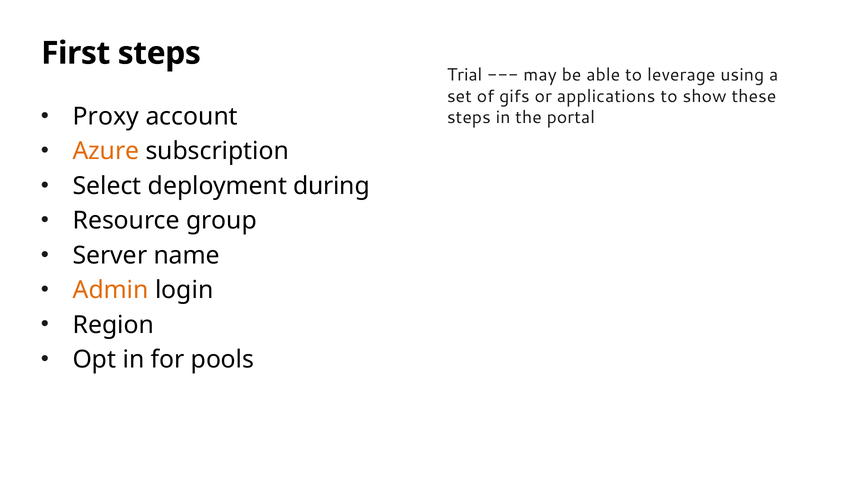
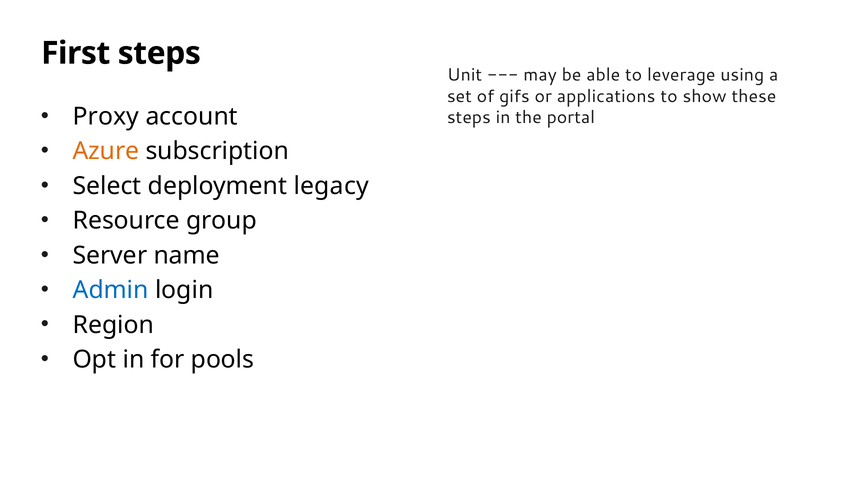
Trial: Trial -> Unit
during: during -> legacy
Admin colour: orange -> blue
